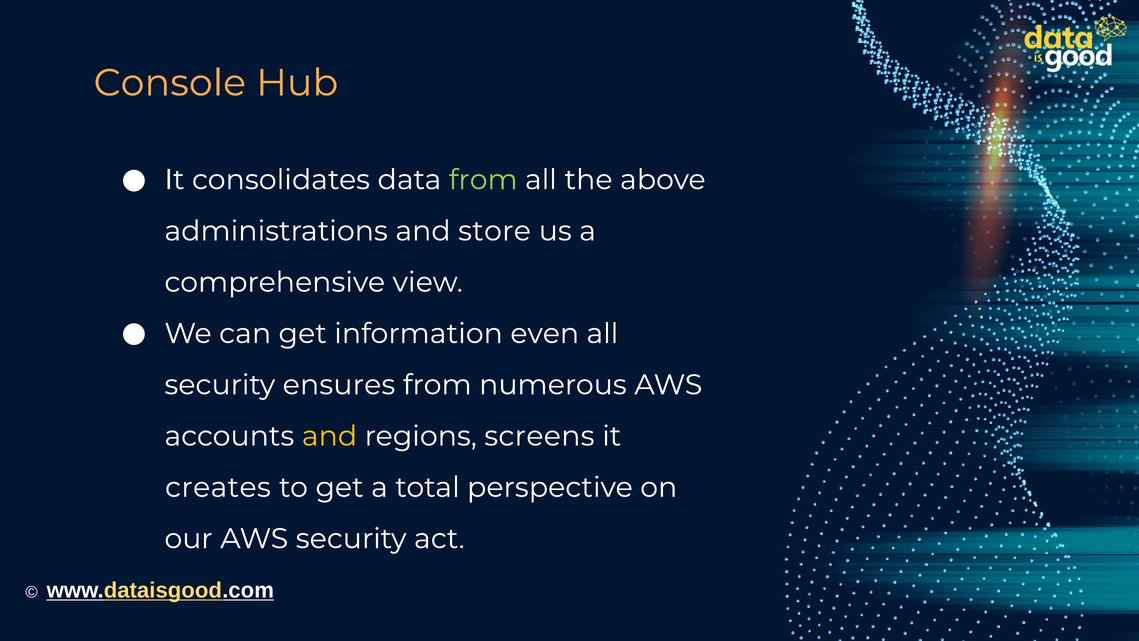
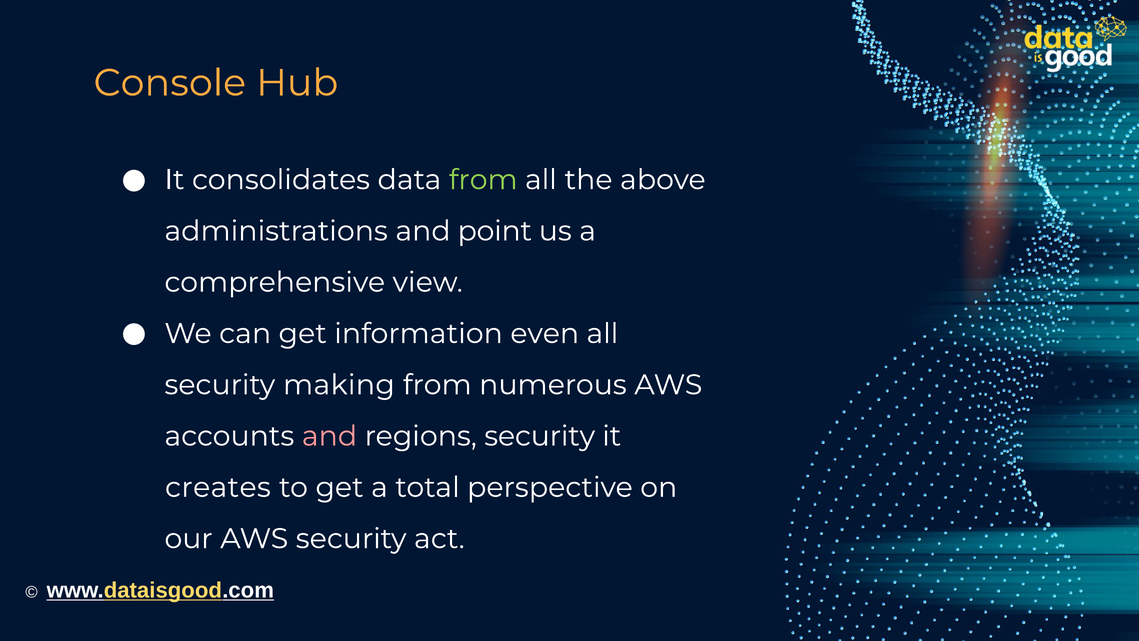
store: store -> point
ensures: ensures -> making
and at (329, 436) colour: yellow -> pink
regions screens: screens -> security
